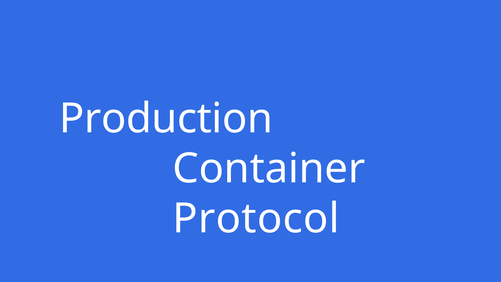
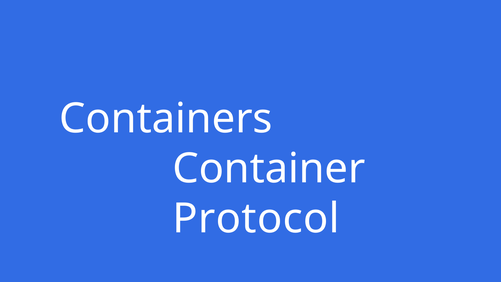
Production: Production -> Containers
